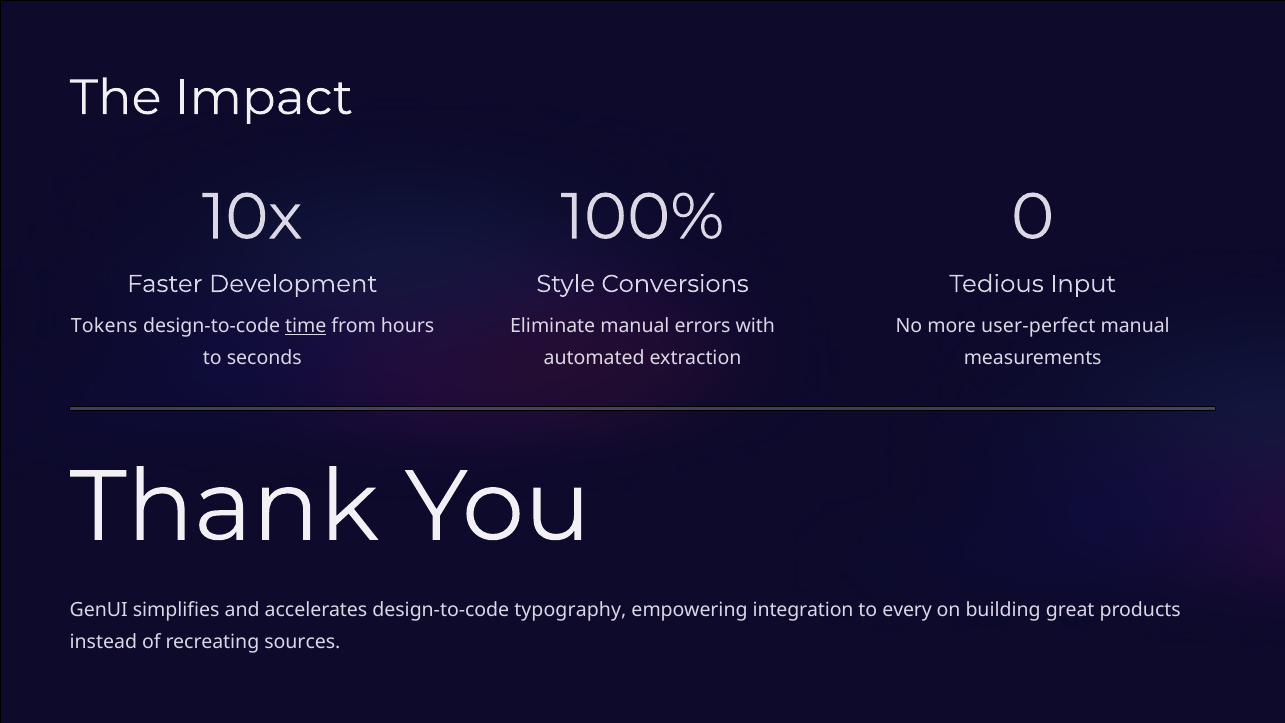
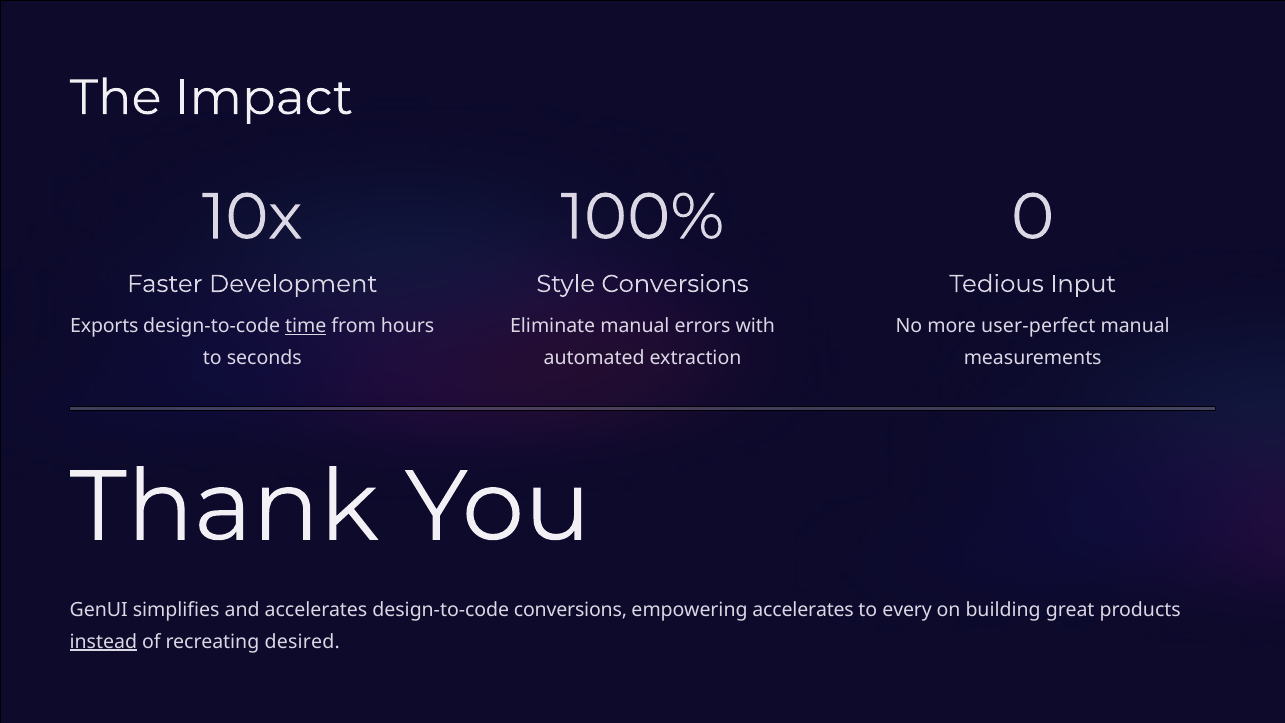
Tokens: Tokens -> Exports
design-to-code typography: typography -> conversions
empowering integration: integration -> accelerates
instead underline: none -> present
sources: sources -> desired
